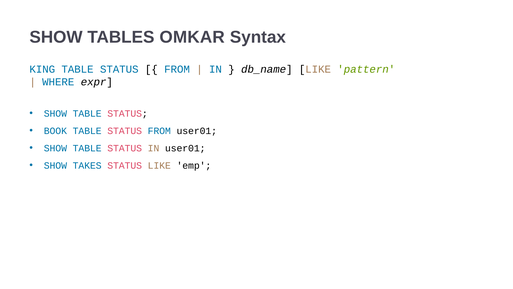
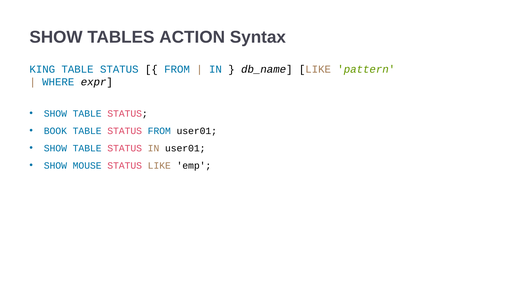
OMKAR: OMKAR -> ACTION
TAKES: TAKES -> MOUSE
